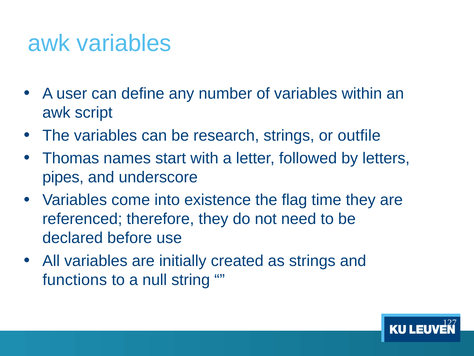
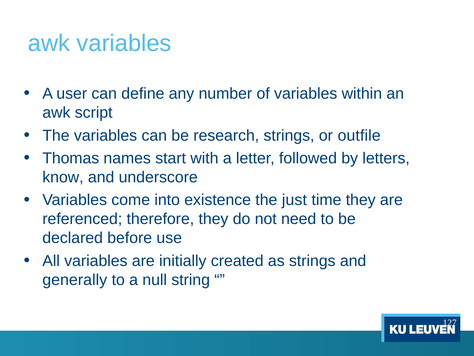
pipes: pipes -> know
flag: flag -> just
functions: functions -> generally
